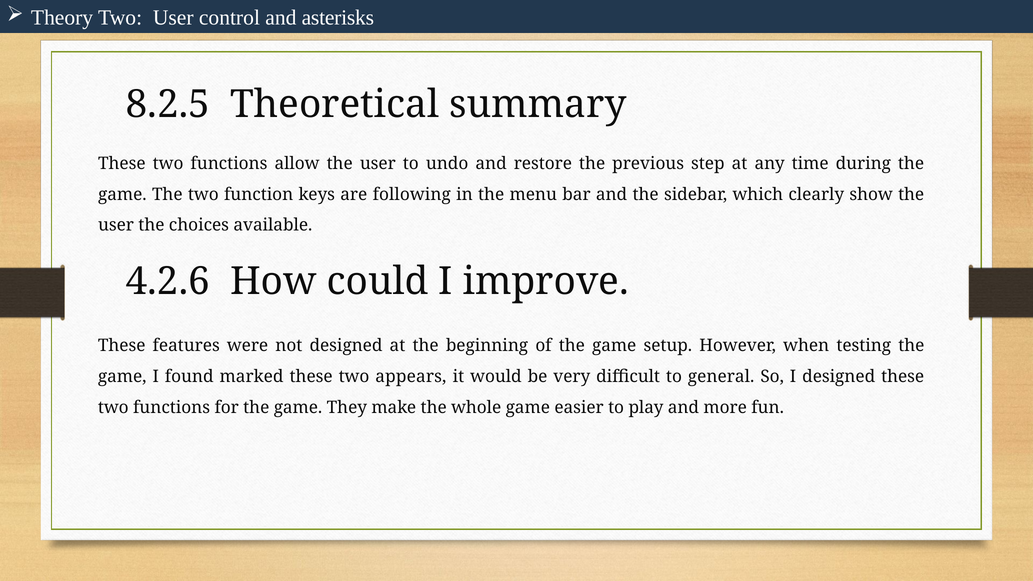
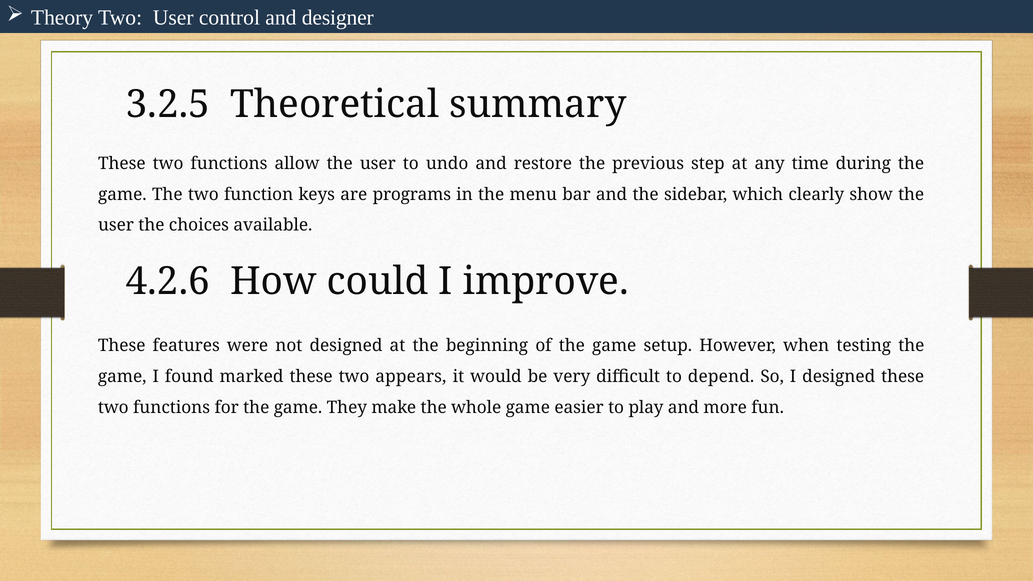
asterisks: asterisks -> designer
8.2.5: 8.2.5 -> 3.2.5
following: following -> programs
general: general -> depend
